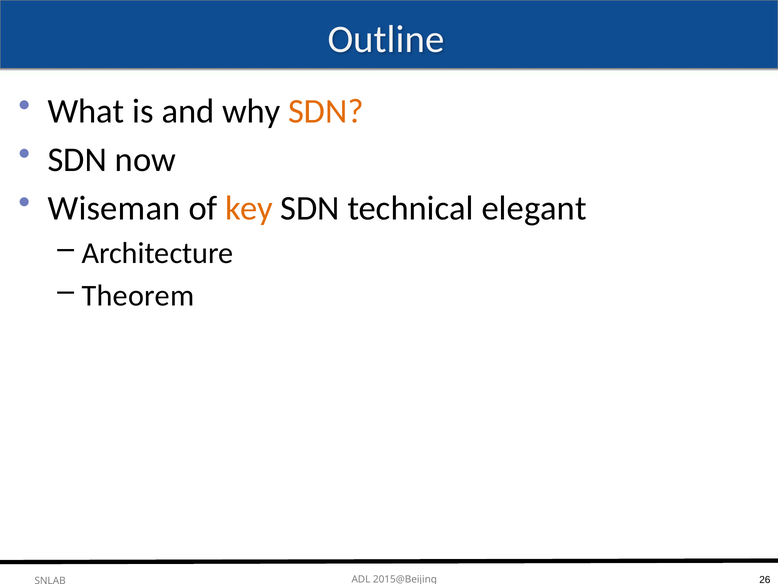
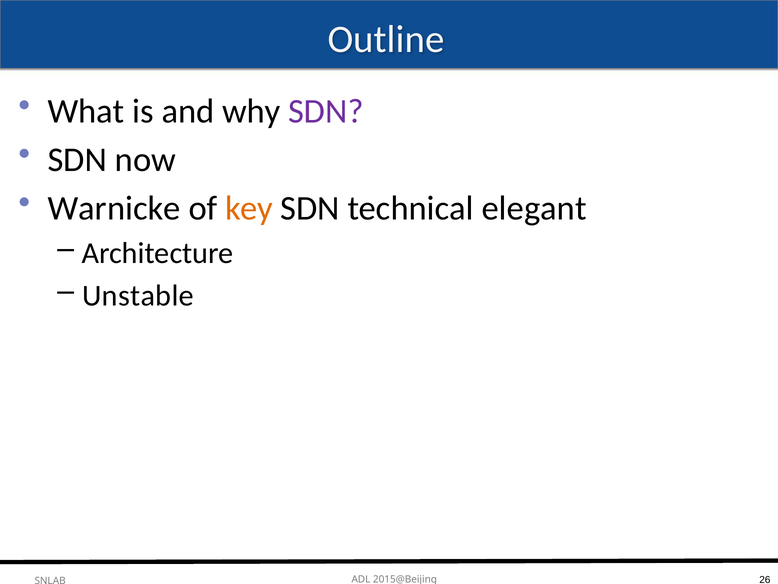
SDN at (326, 111) colour: orange -> purple
Wiseman: Wiseman -> Warnicke
Theorem: Theorem -> Unstable
